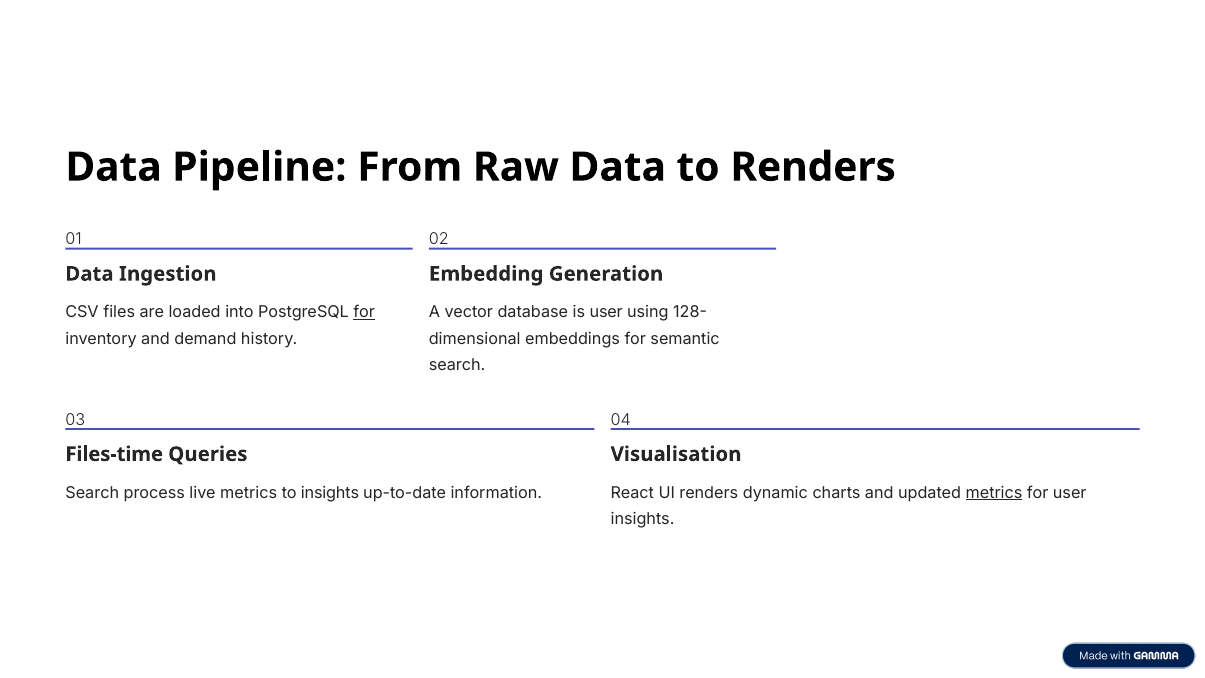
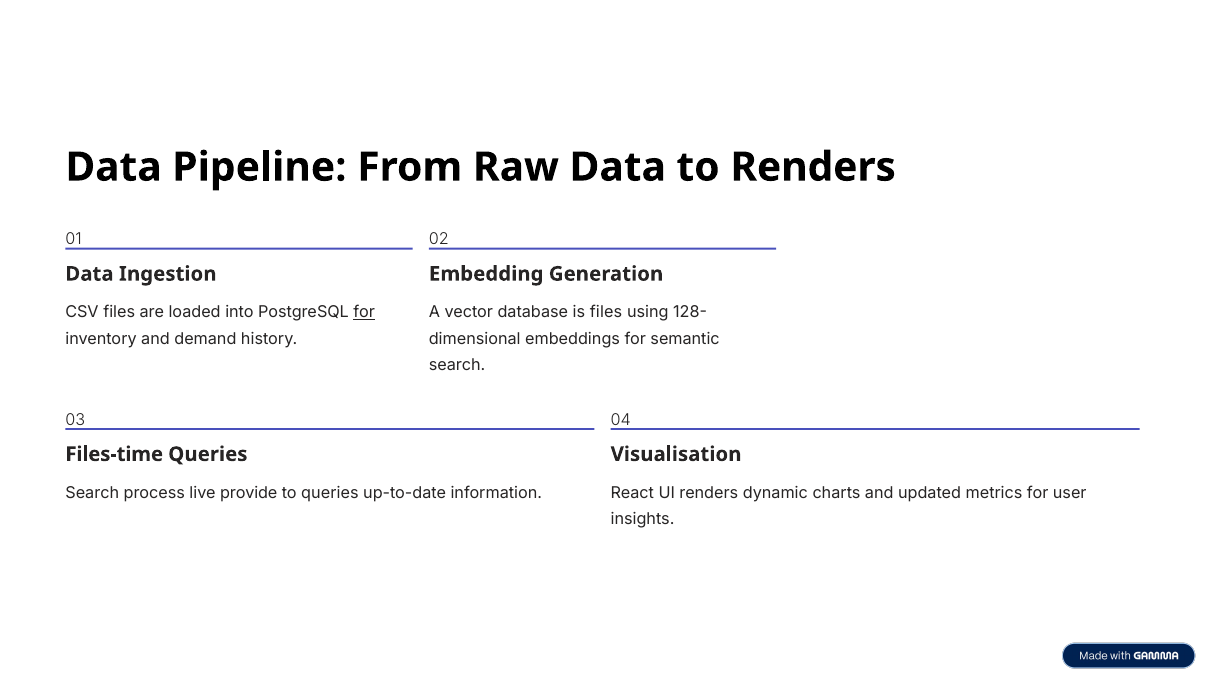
is user: user -> files
live metrics: metrics -> provide
to insights: insights -> queries
metrics at (994, 493) underline: present -> none
